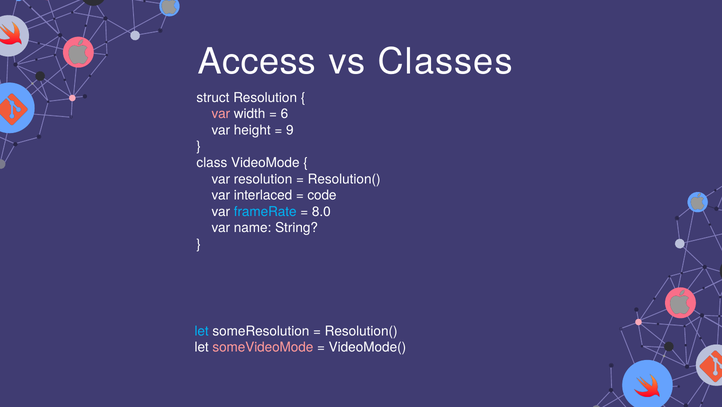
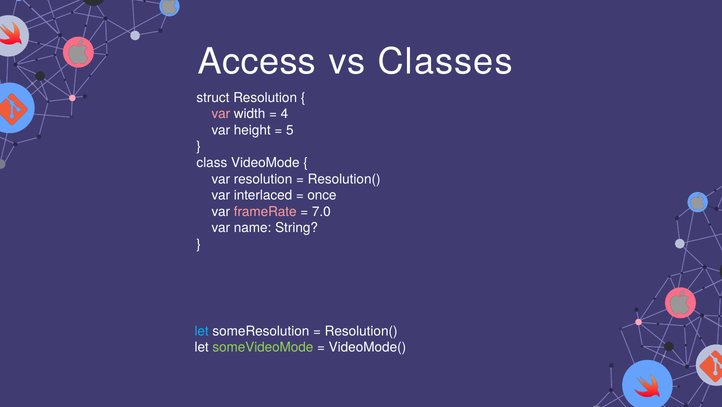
6: 6 -> 4
9: 9 -> 5
code: code -> once
frameRate colour: light blue -> pink
8.0: 8.0 -> 7.0
someVideoMode colour: pink -> light green
